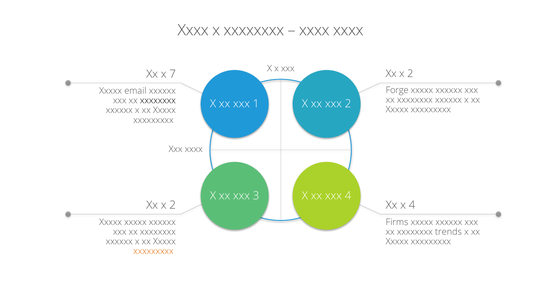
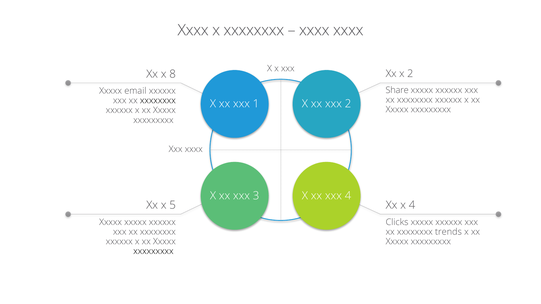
7: 7 -> 8
Forge: Forge -> Share
2 at (173, 205): 2 -> 5
Firms: Firms -> Clicks
xxxxxxxxx at (153, 252) colour: orange -> black
